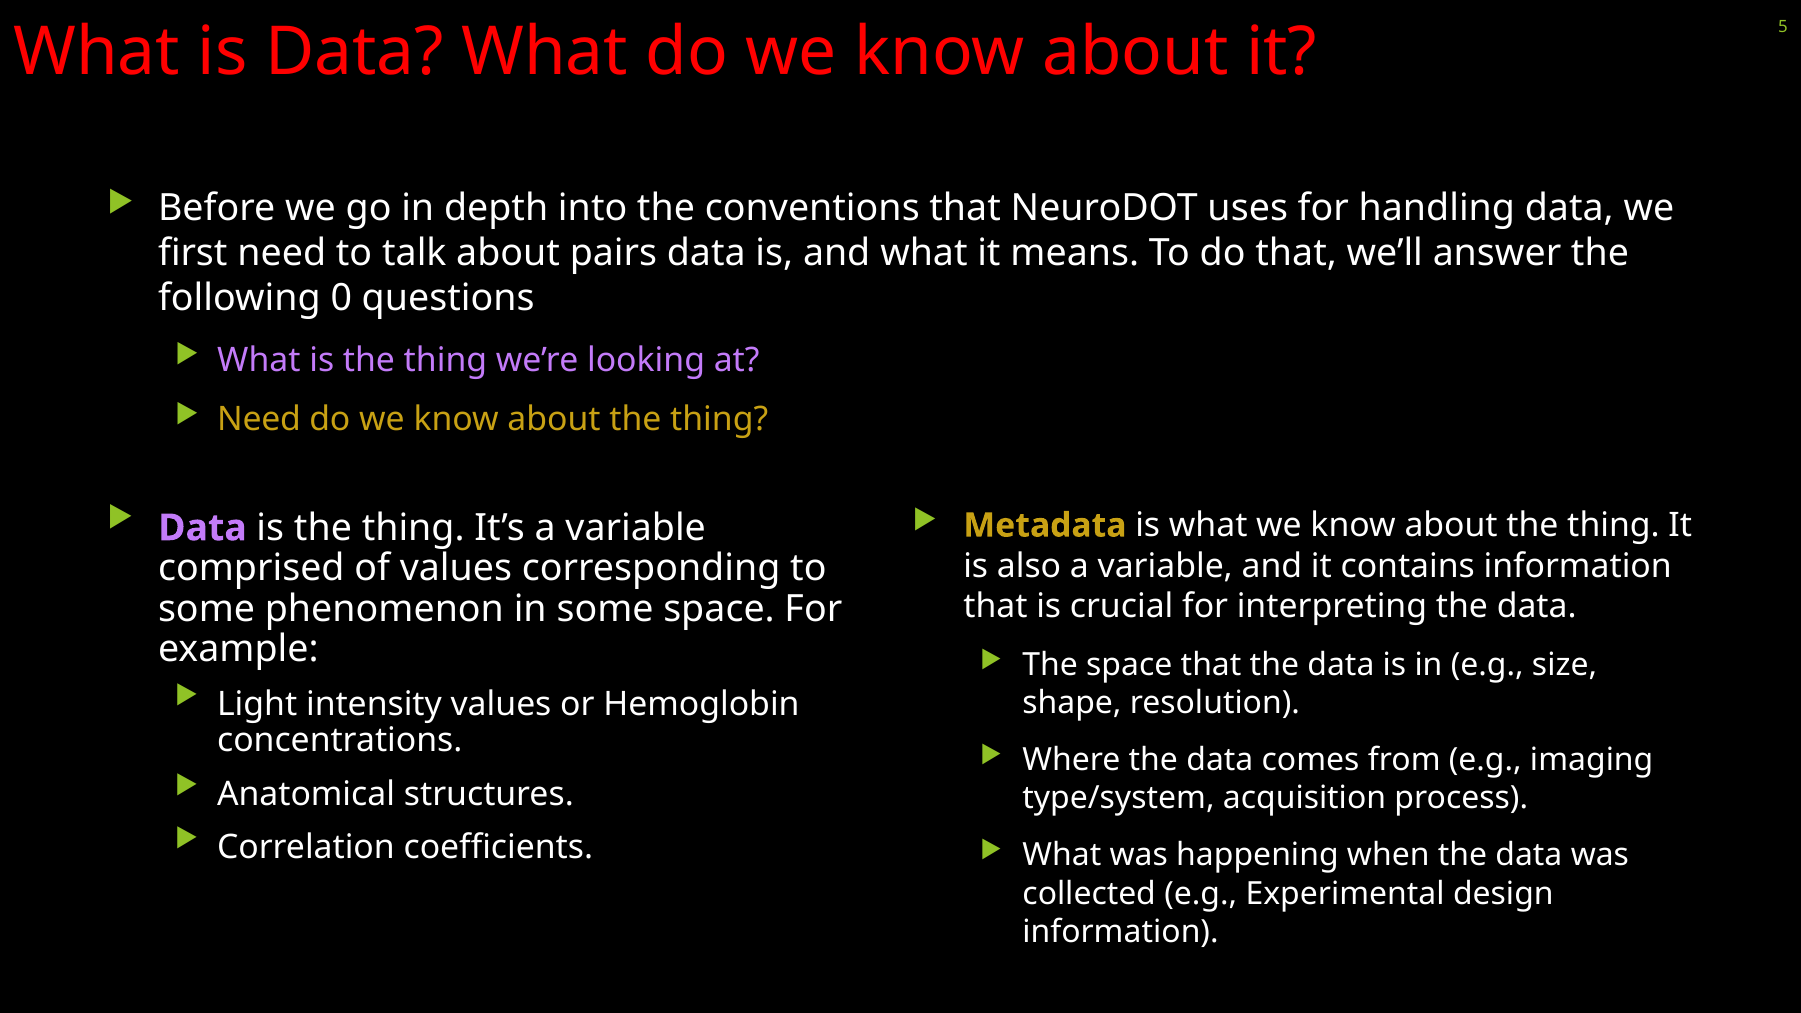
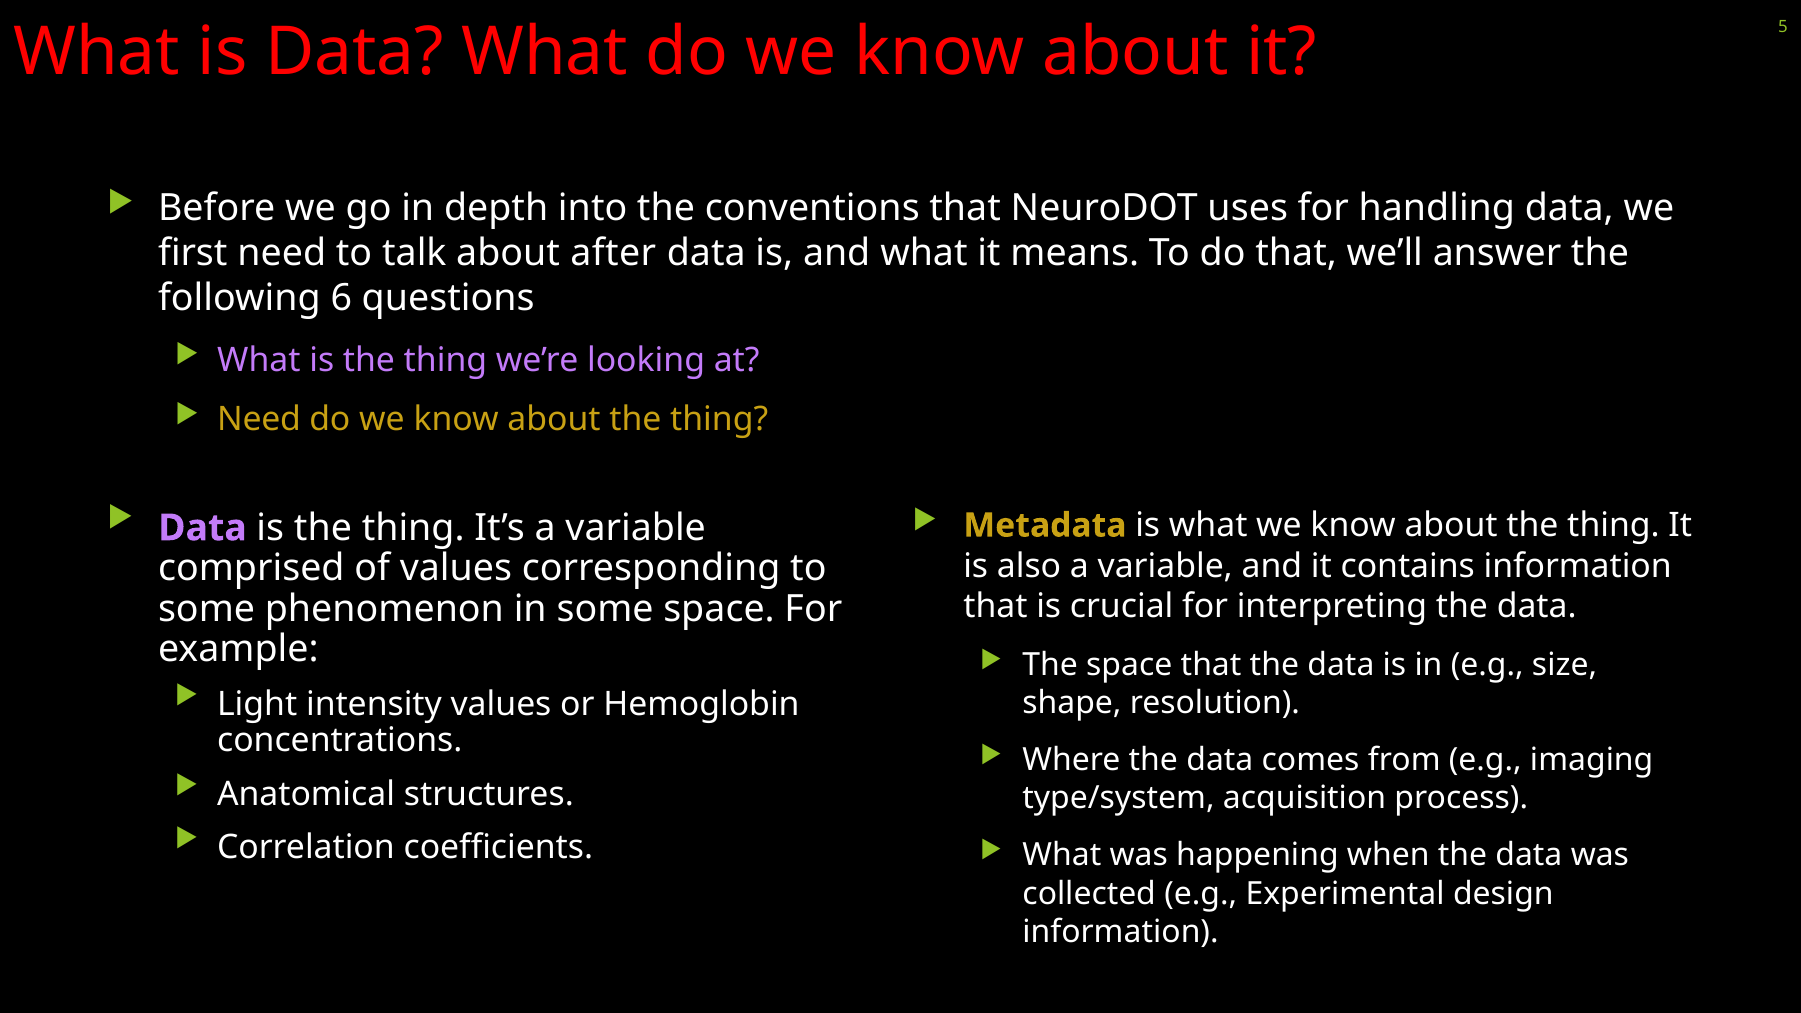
pairs: pairs -> after
0: 0 -> 6
